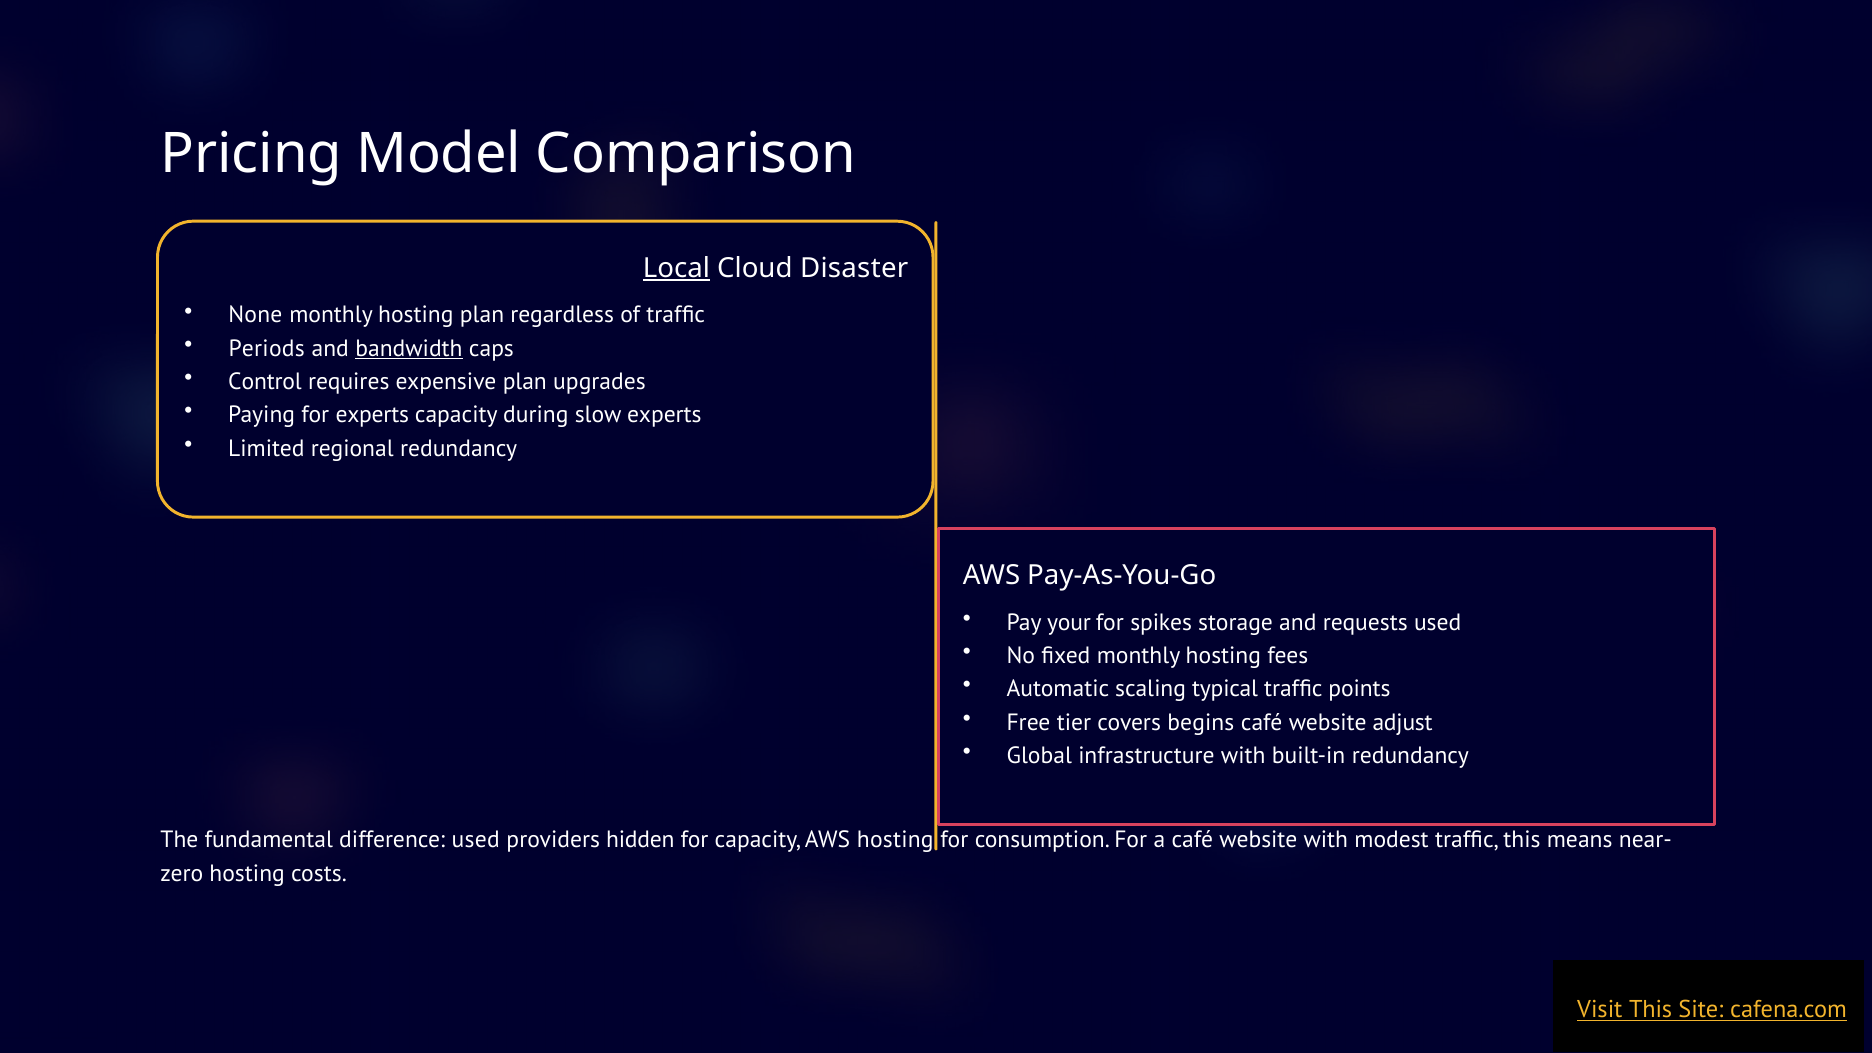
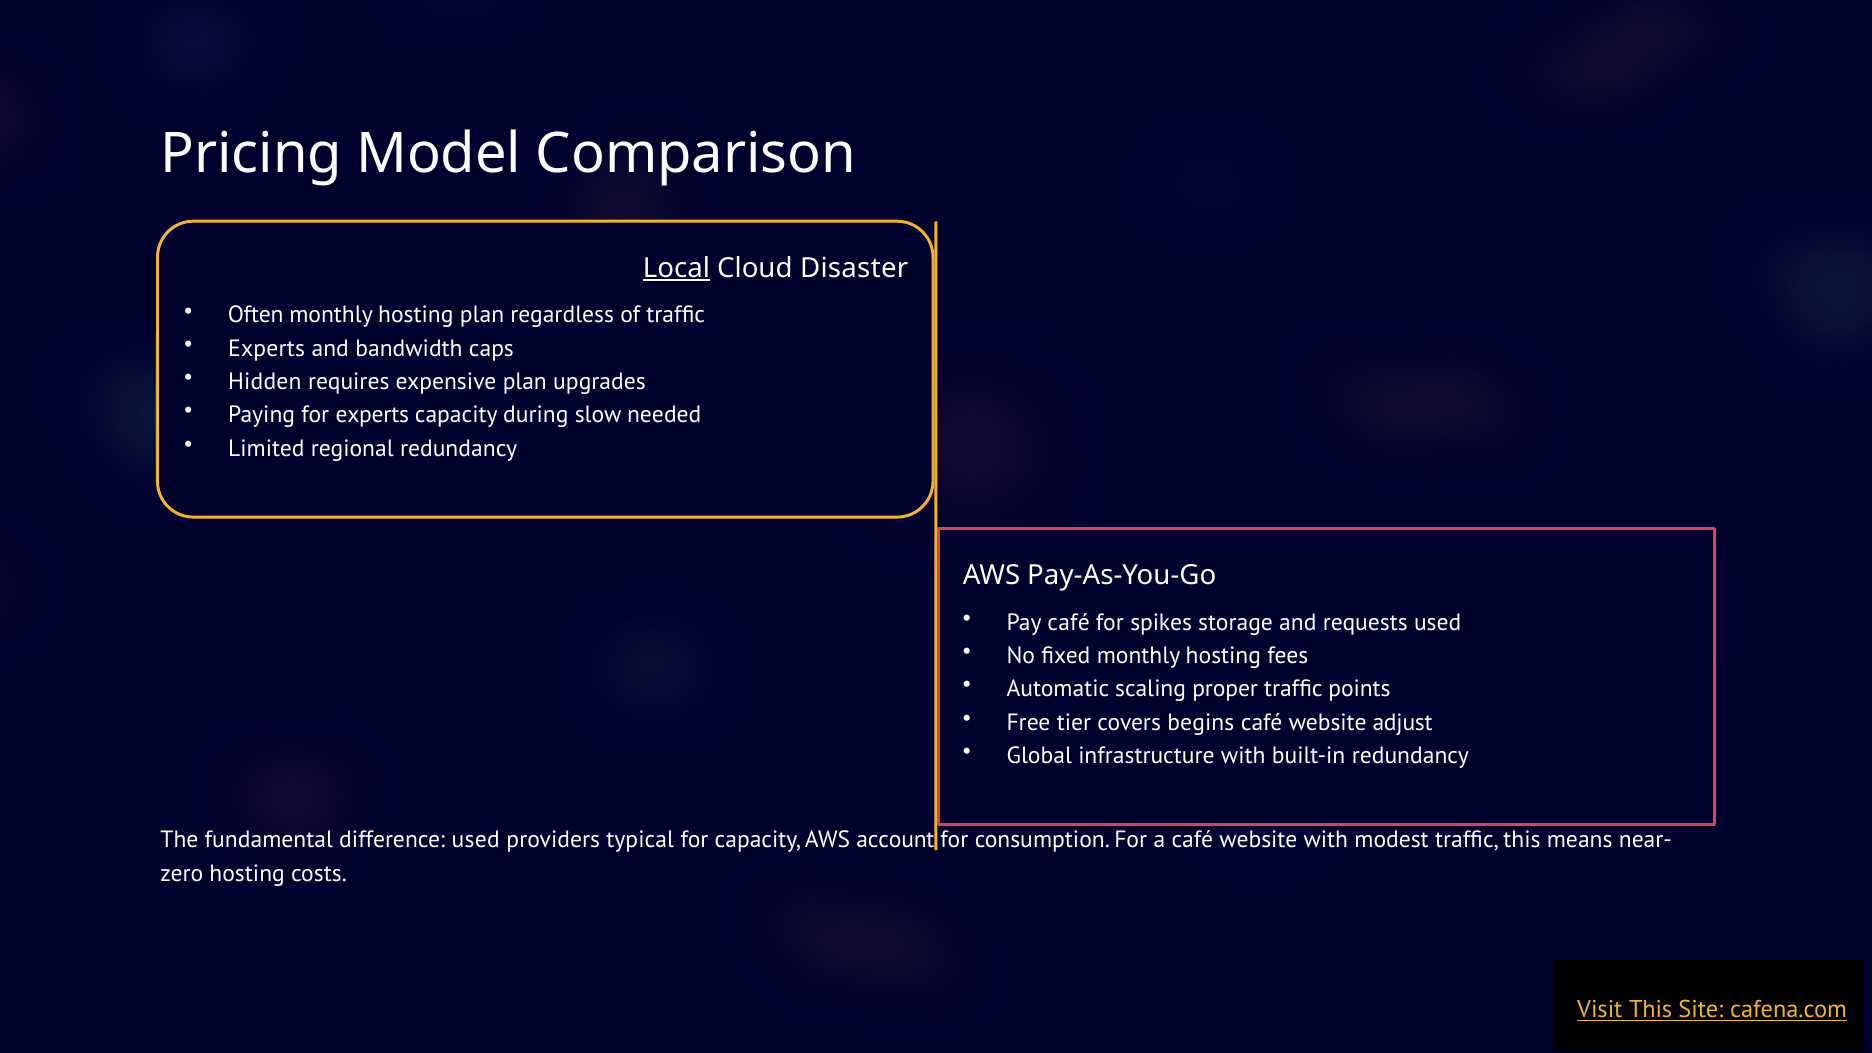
None: None -> Often
Periods at (267, 348): Periods -> Experts
bandwidth underline: present -> none
Control: Control -> Hidden
slow experts: experts -> needed
Pay your: your -> café
typical: typical -> proper
hidden: hidden -> typical
AWS hosting: hosting -> account
